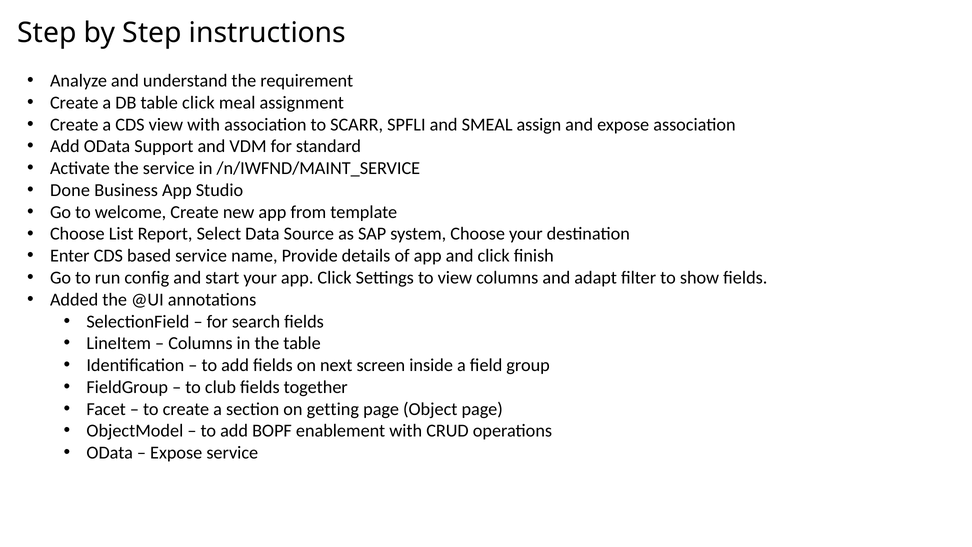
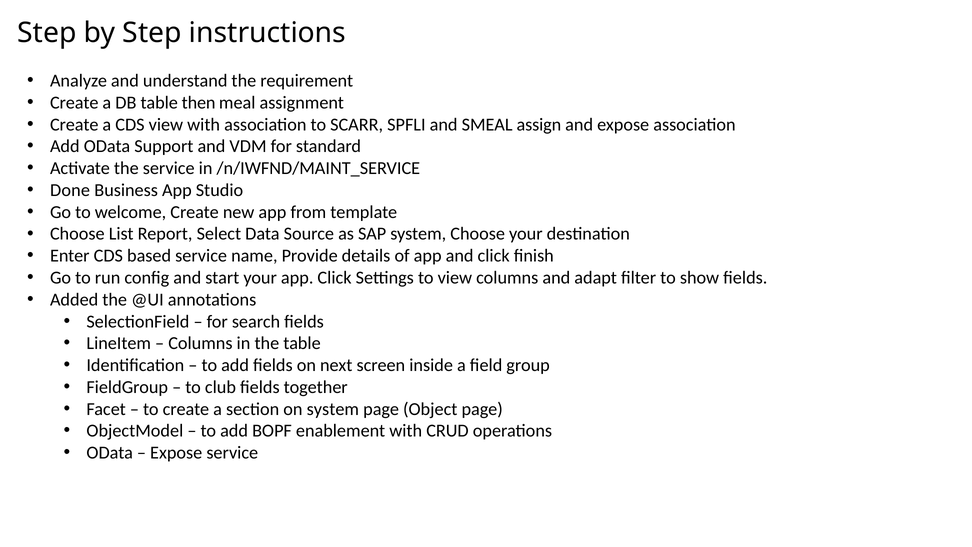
table click: click -> then
on getting: getting -> system
